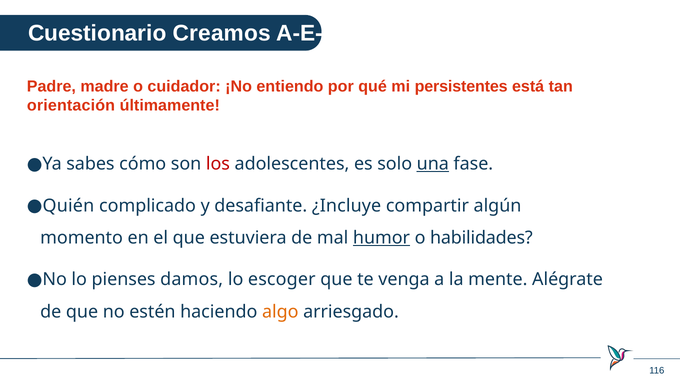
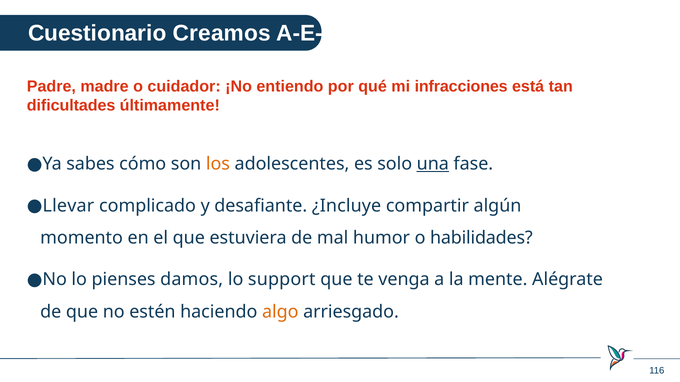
persistentes: persistentes -> infracciones
orientación: orientación -> dificultades
los colour: red -> orange
Quién: Quién -> Llevar
humor underline: present -> none
escoger: escoger -> support
